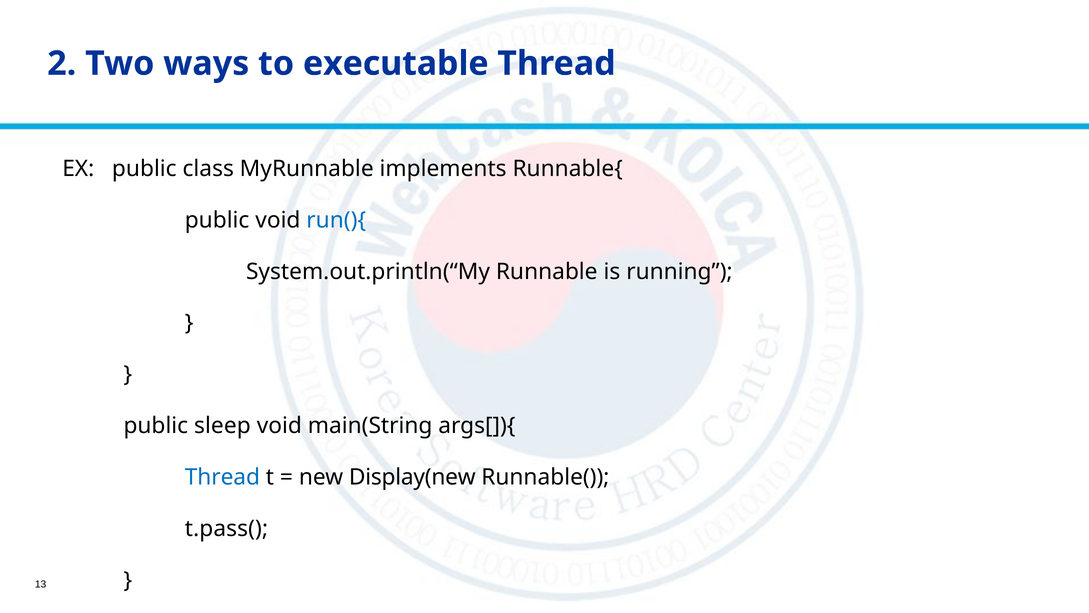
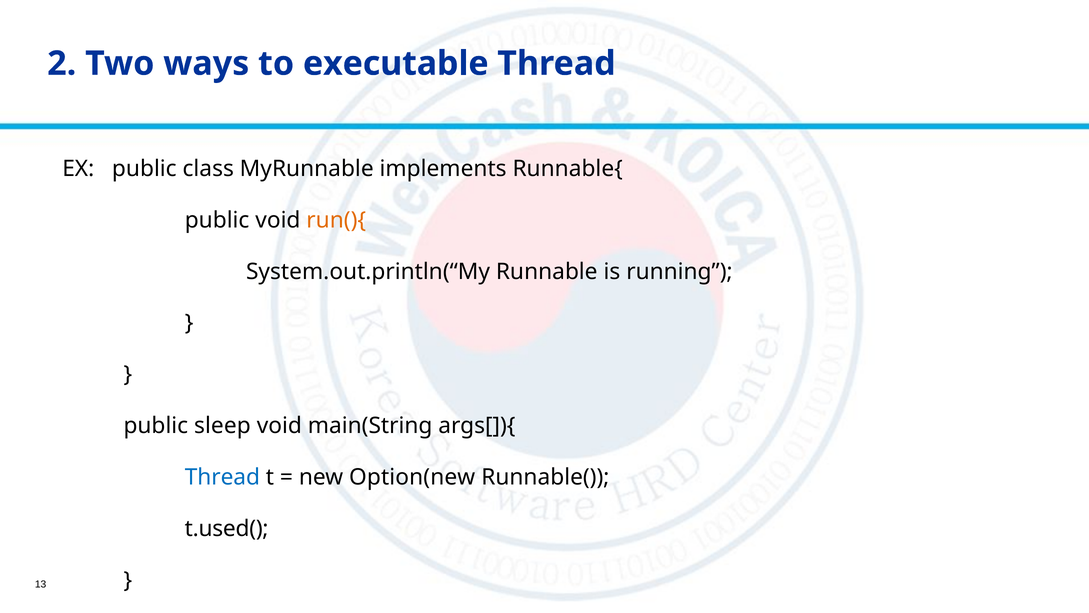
run(){ colour: blue -> orange
Display(new: Display(new -> Option(new
t.pass(: t.pass( -> t.used(
